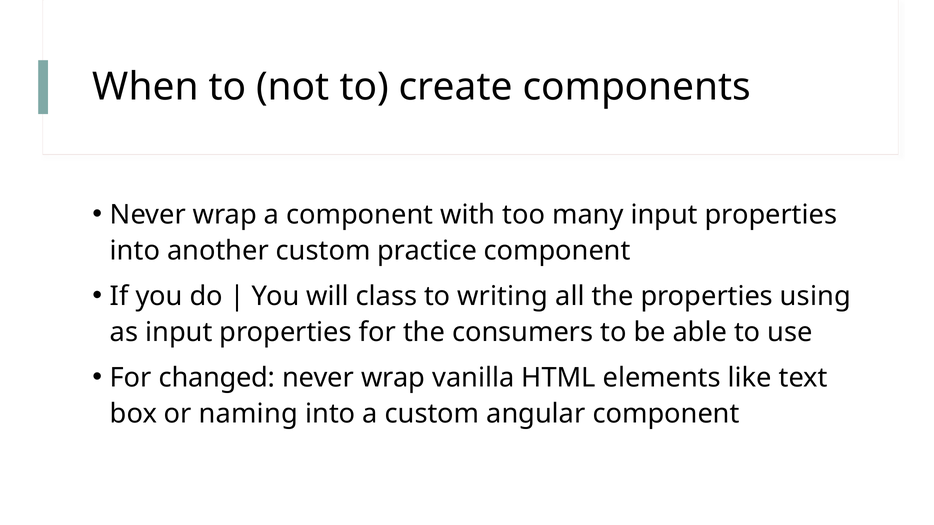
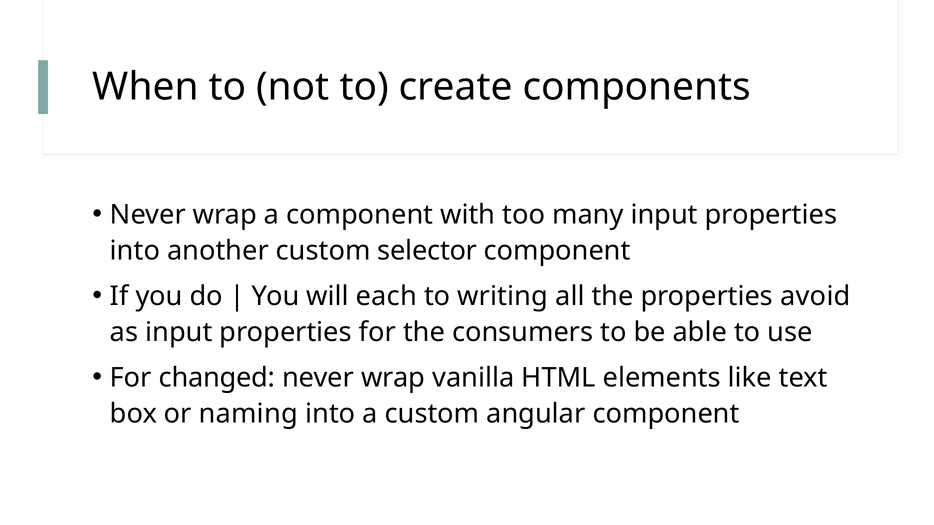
practice: practice -> selector
class: class -> each
using: using -> avoid
